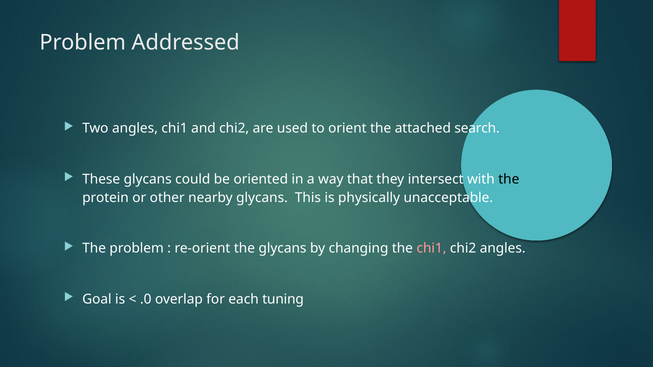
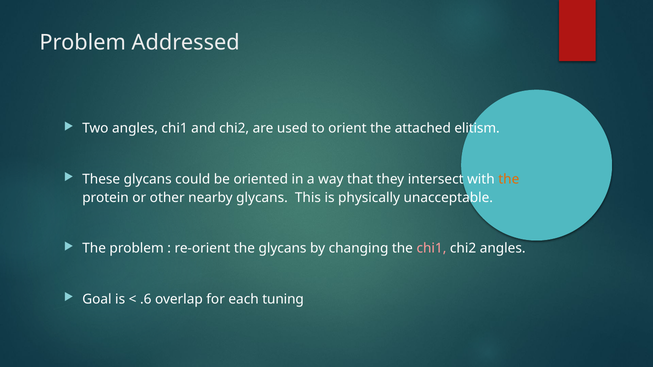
search: search -> elitism
the at (509, 179) colour: black -> orange
.0: .0 -> .6
